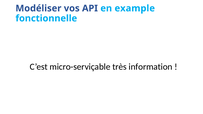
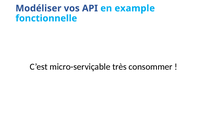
information: information -> consommer
